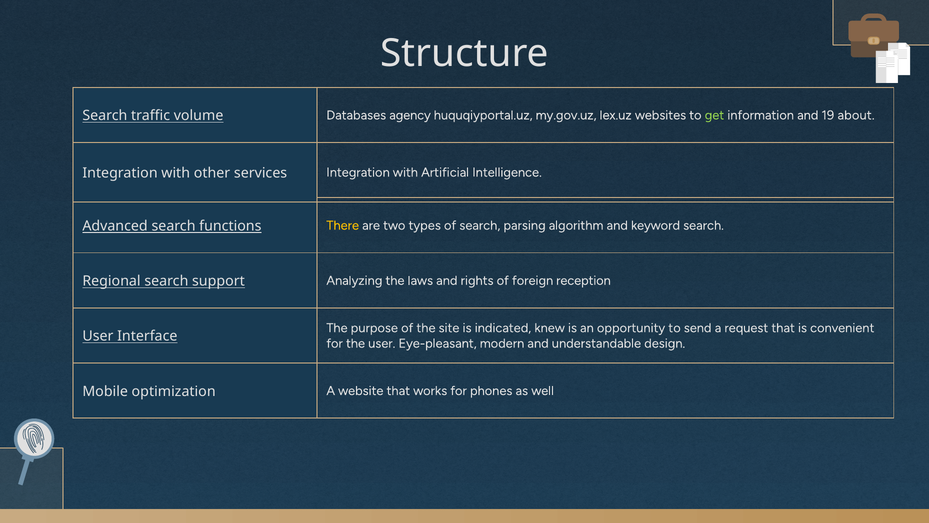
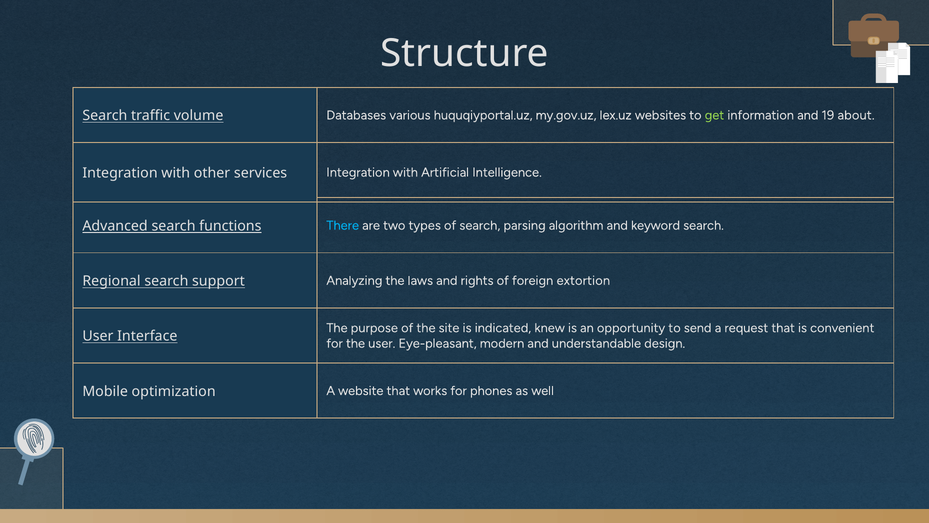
agency: agency -> various
There colour: yellow -> light blue
reception: reception -> extortion
